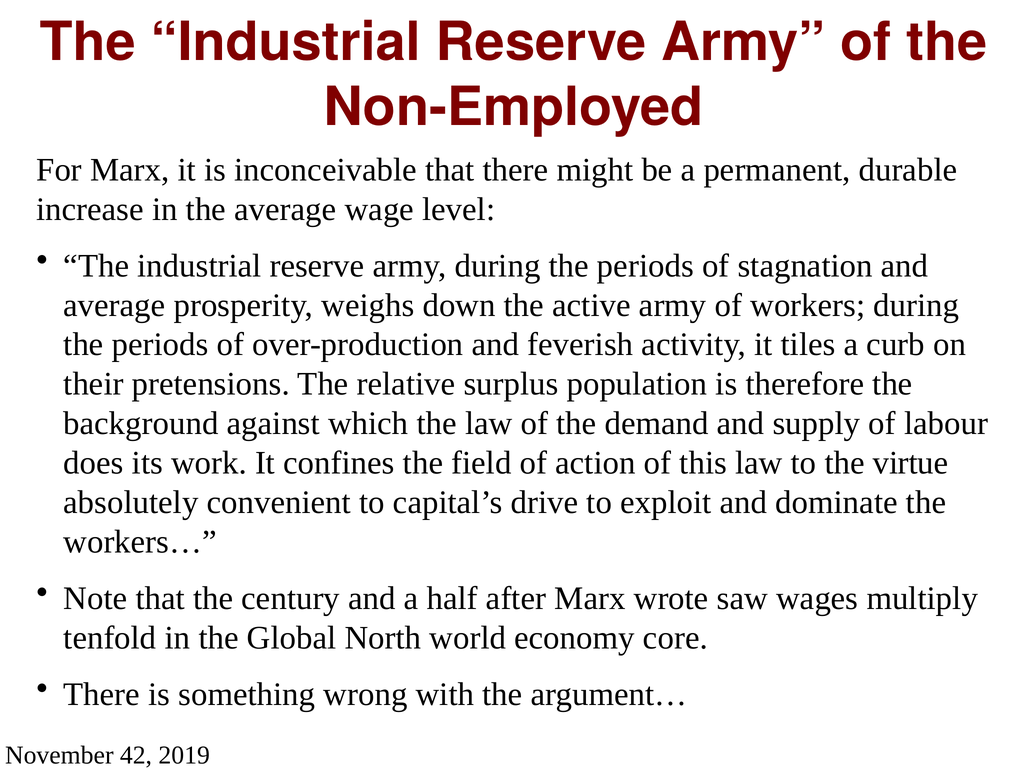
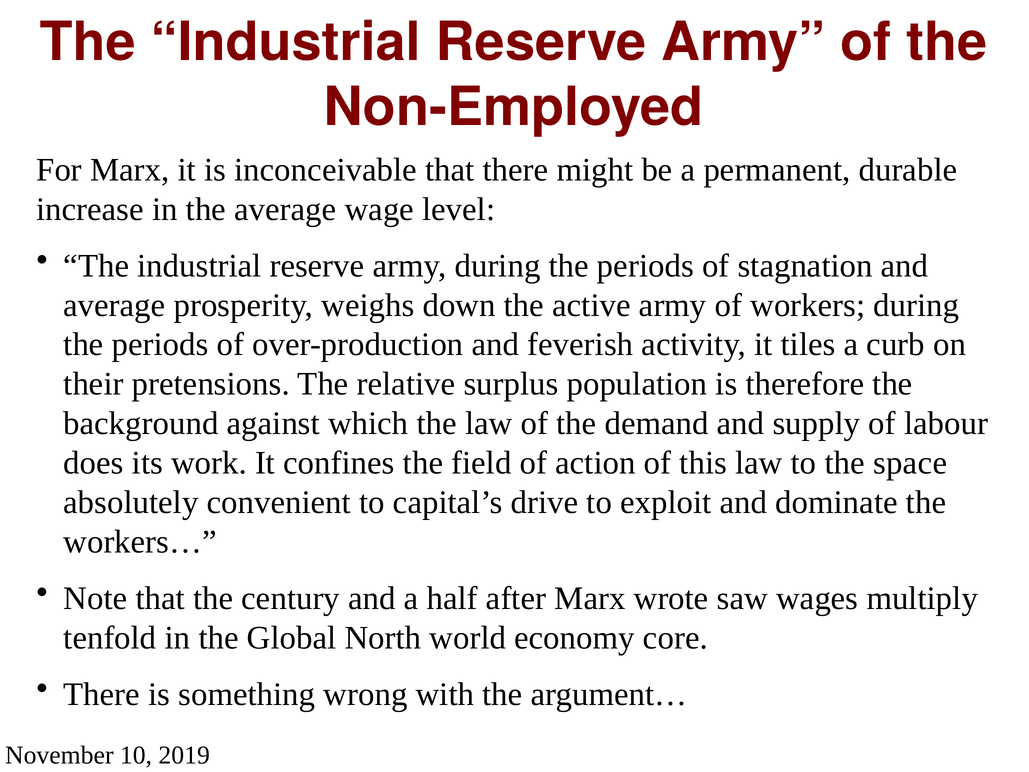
virtue: virtue -> space
42: 42 -> 10
